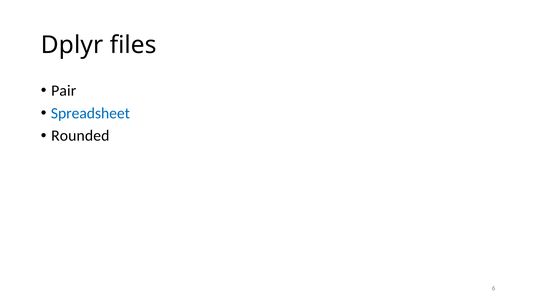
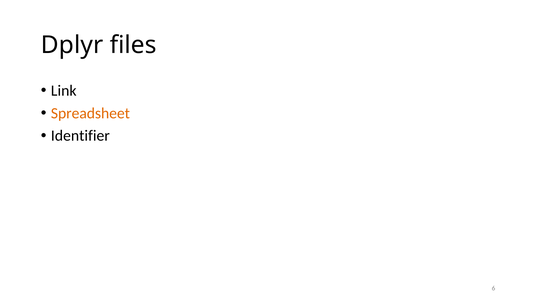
Pair: Pair -> Link
Spreadsheet colour: blue -> orange
Rounded: Rounded -> Identifier
